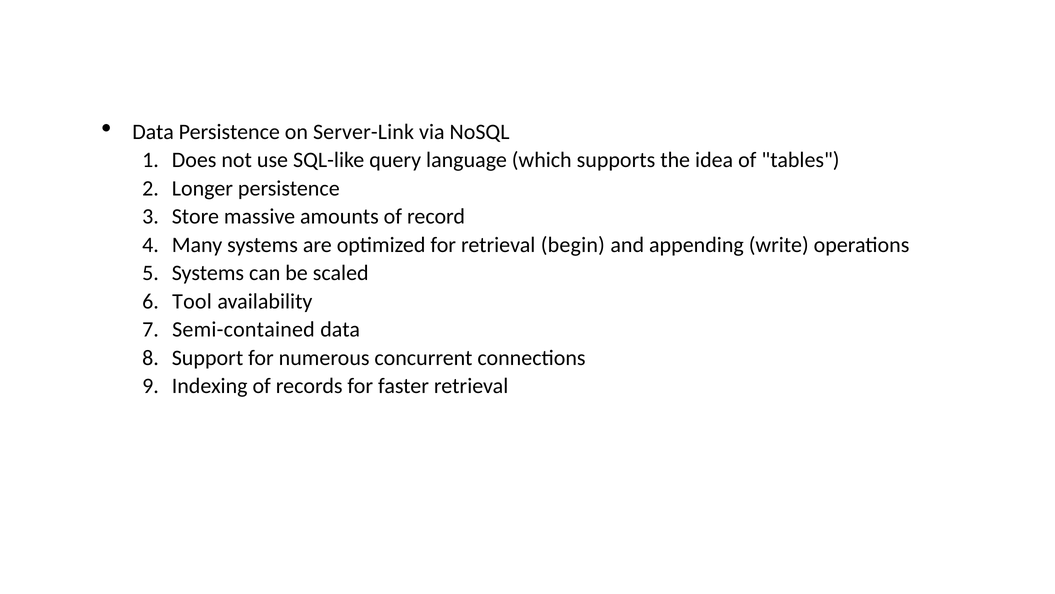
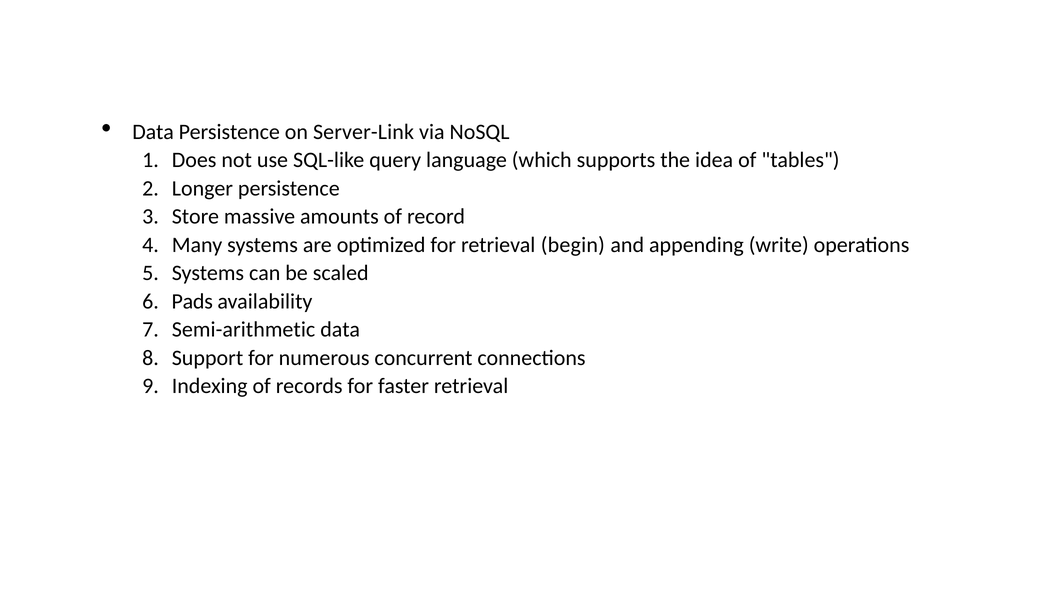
Tool: Tool -> Pads
Semi-contained: Semi-contained -> Semi-arithmetic
